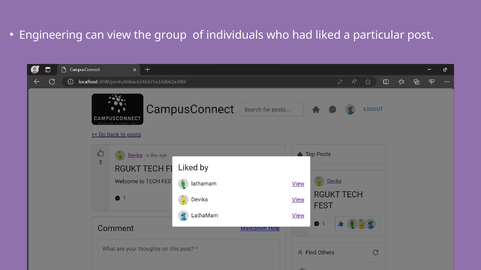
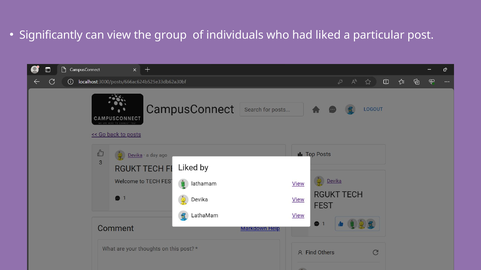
Engineering: Engineering -> Significantly
